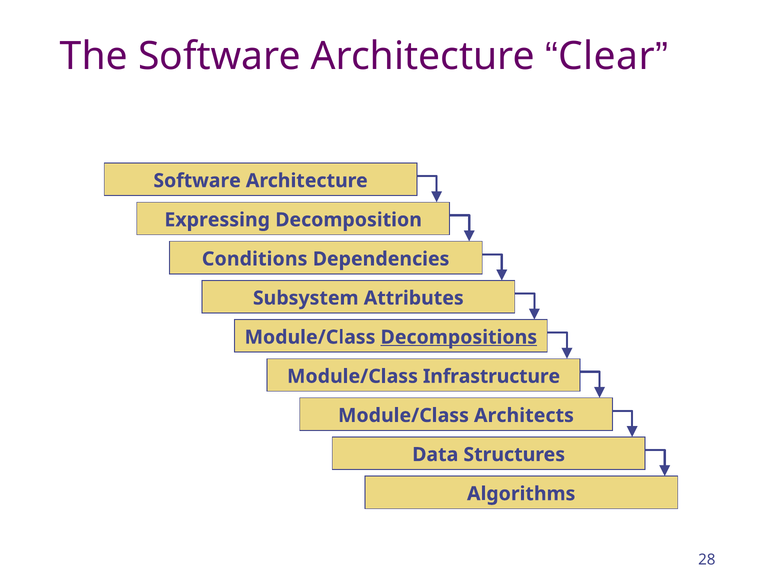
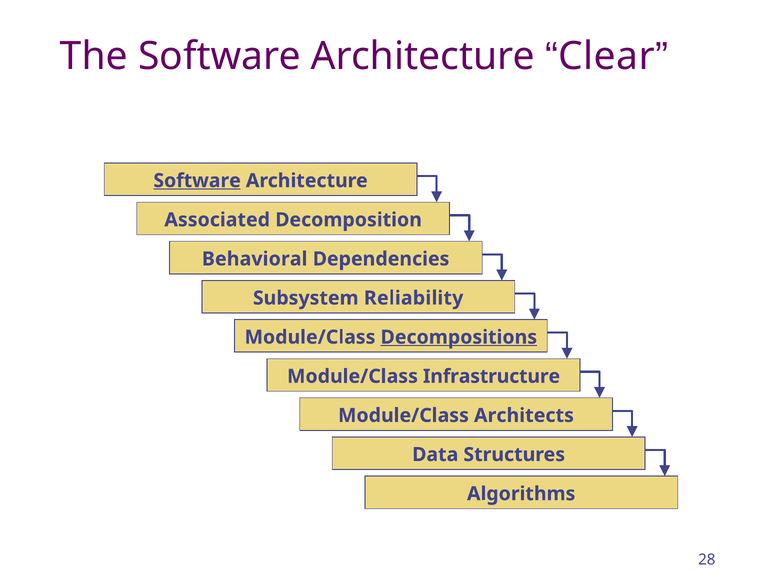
Software at (197, 181) underline: none -> present
Expressing: Expressing -> Associated
Conditions: Conditions -> Behavioral
Attributes: Attributes -> Reliability
